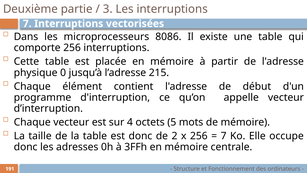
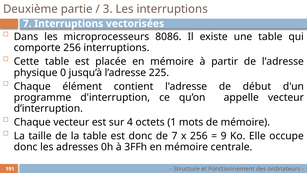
215: 215 -> 225
5: 5 -> 1
de 2: 2 -> 7
7 at (224, 136): 7 -> 9
